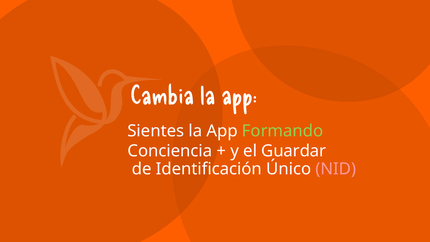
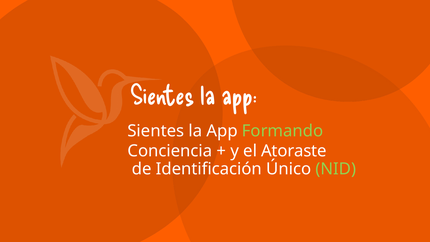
Cambia at (162, 96): Cambia -> Sientes
Guardar: Guardar -> Atoraste
NID colour: pink -> light green
